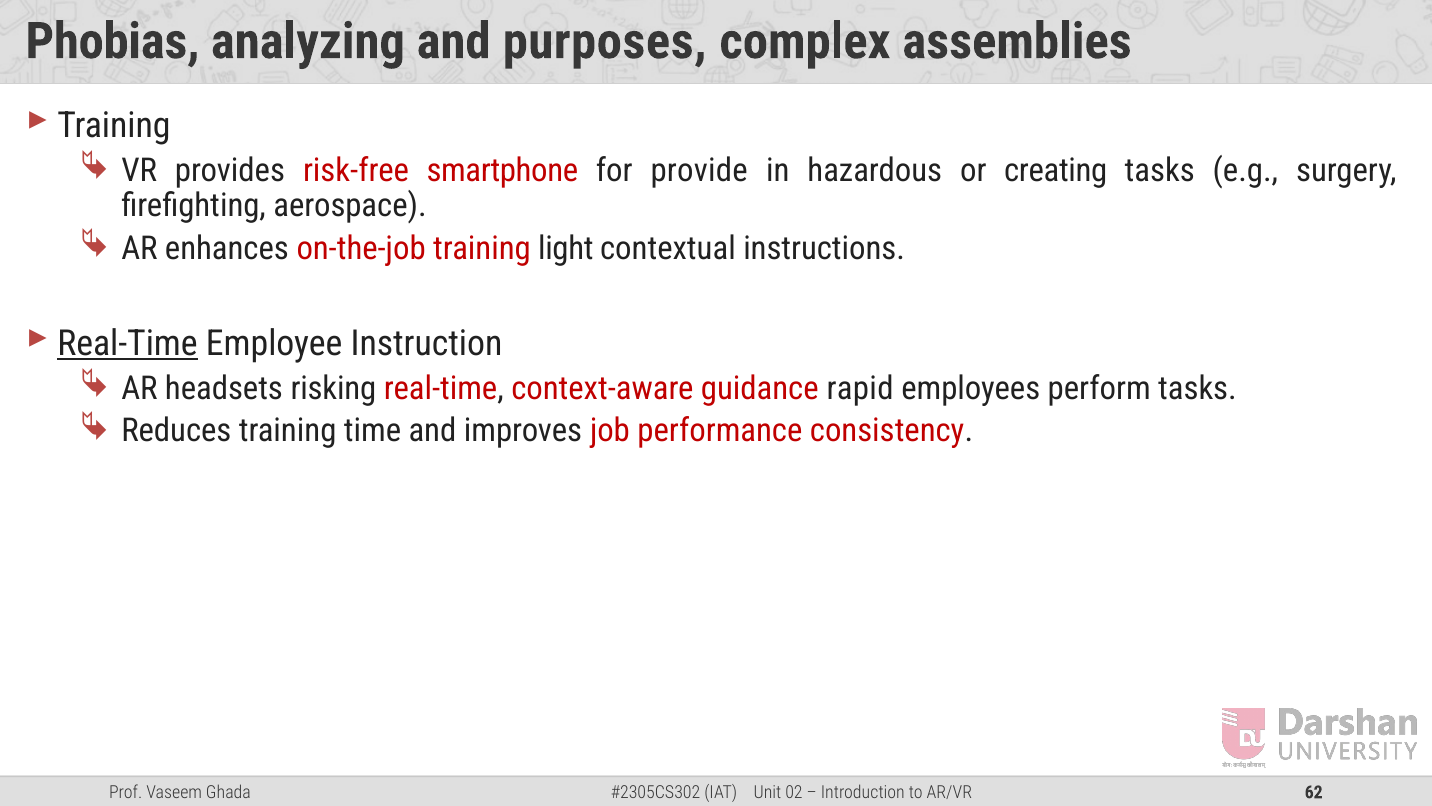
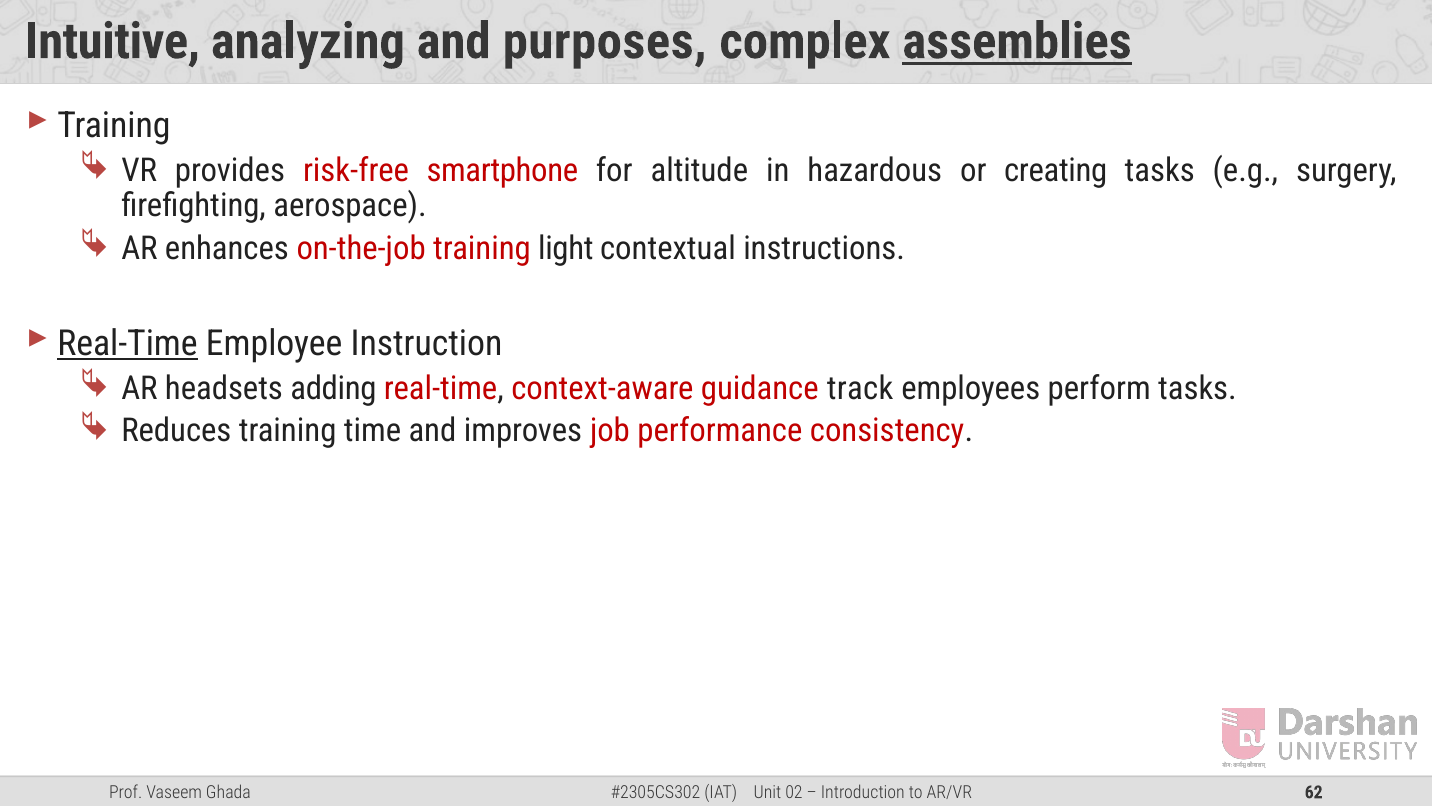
Phobias: Phobias -> Intuitive
assemblies underline: none -> present
provide: provide -> altitude
risking: risking -> adding
rapid: rapid -> track
